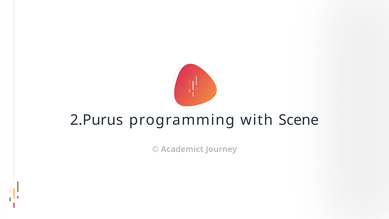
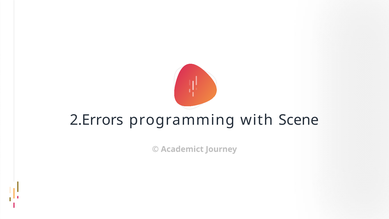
2.Purus: 2.Purus -> 2.Errors
